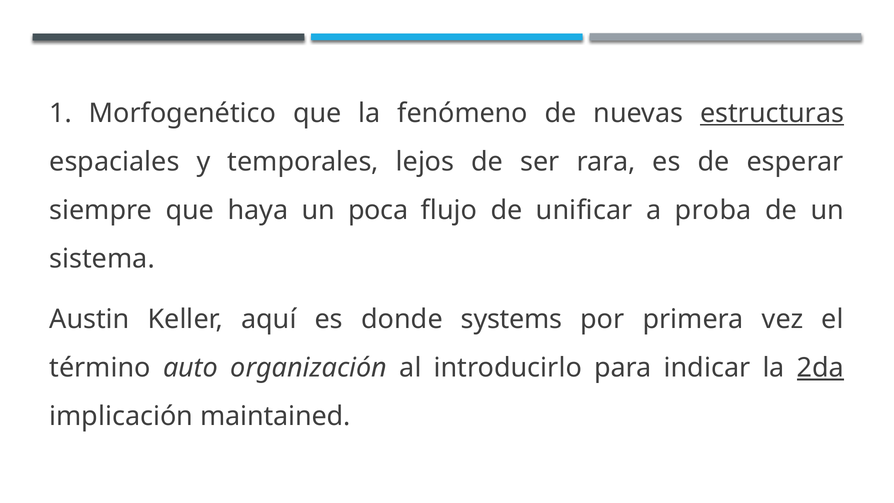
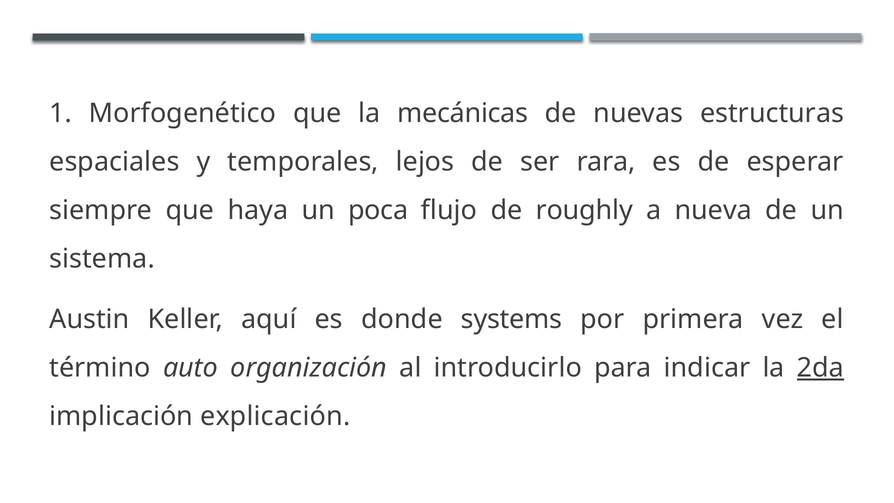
fenómeno: fenómeno -> mecánicas
estructuras underline: present -> none
unificar: unificar -> roughly
proba: proba -> nueva
maintained: maintained -> explicación
